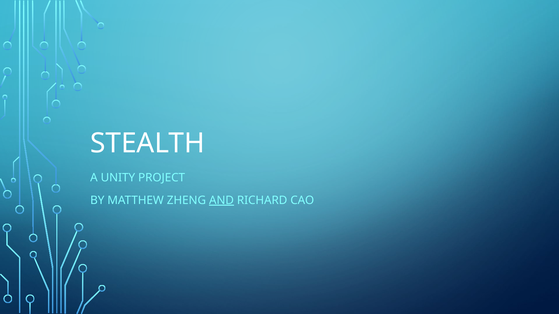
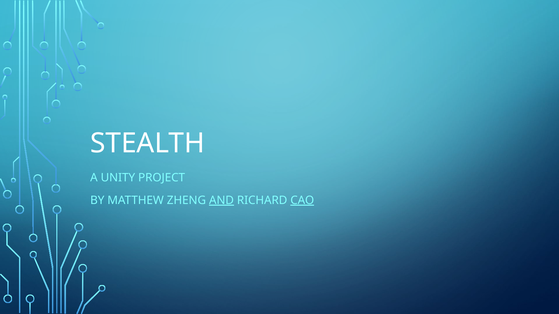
CAO underline: none -> present
